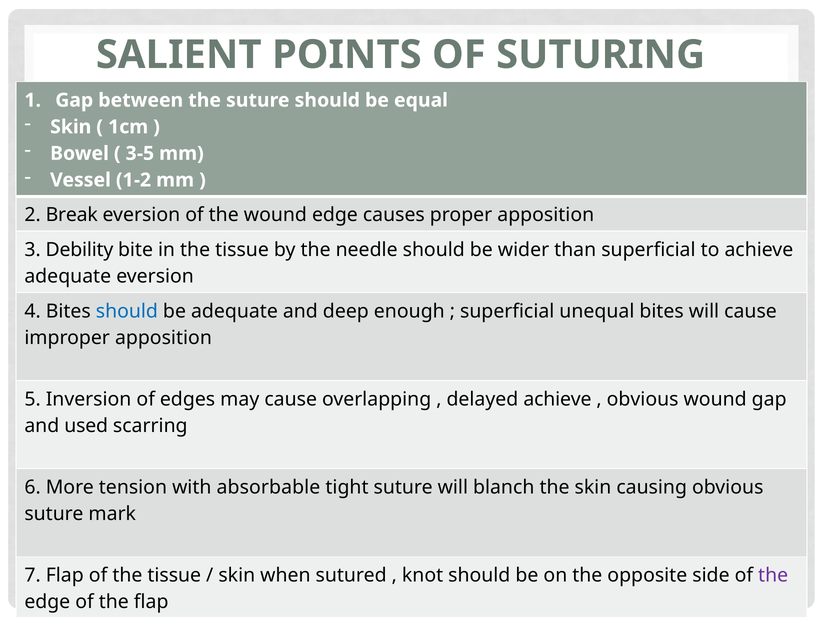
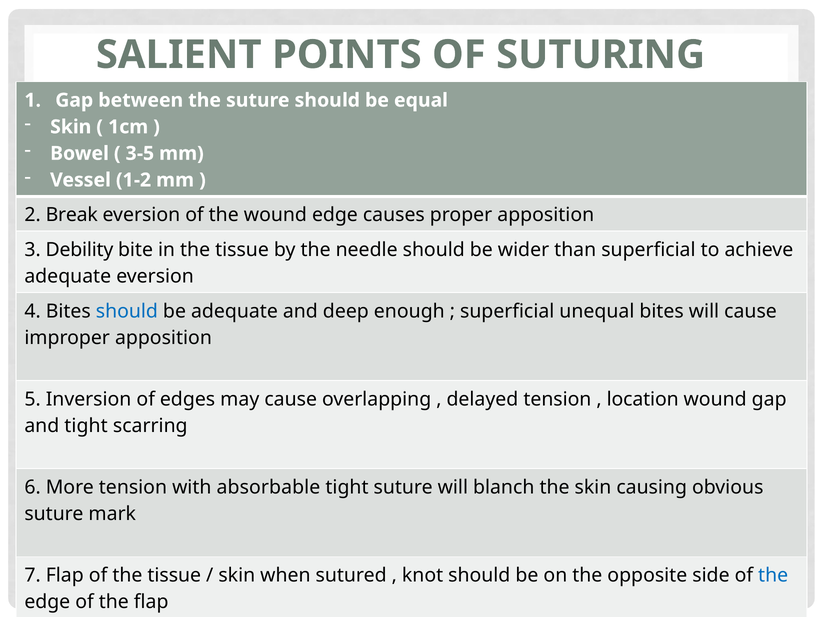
delayed achieve: achieve -> tension
obvious at (643, 399): obvious -> location
and used: used -> tight
the at (773, 576) colour: purple -> blue
